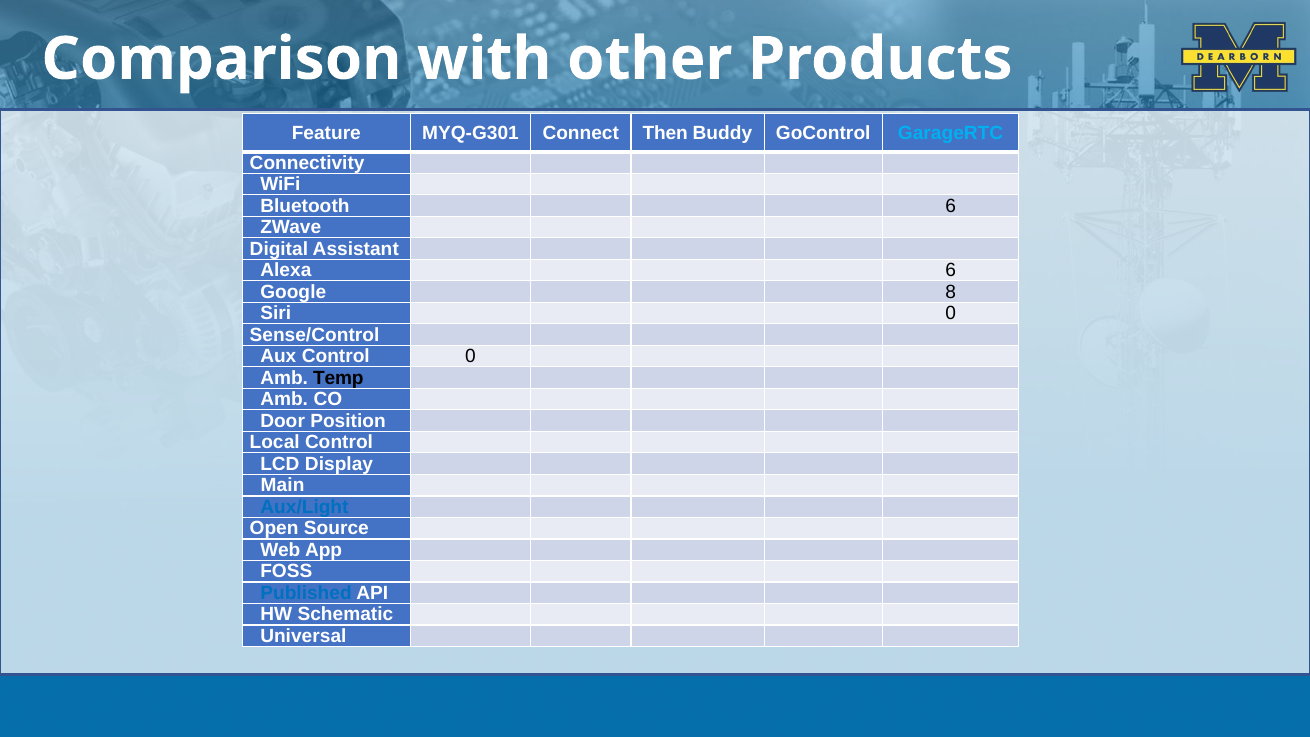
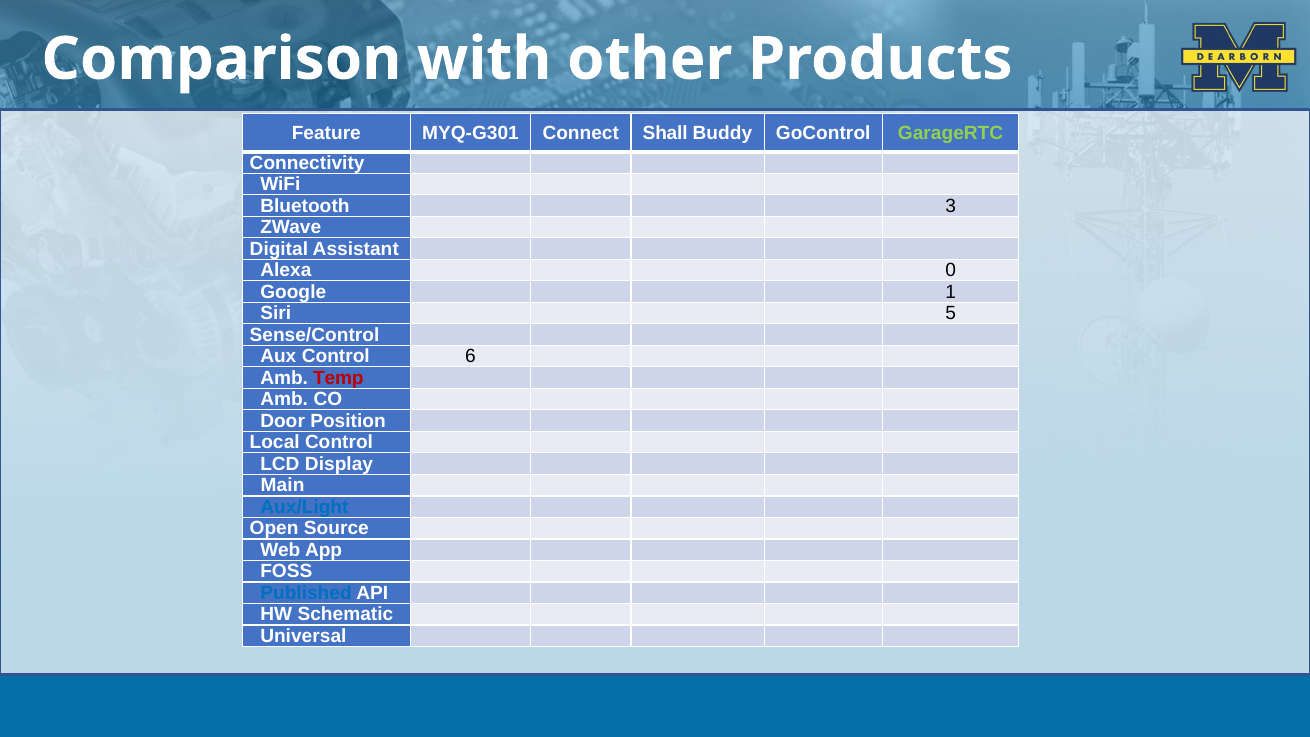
Then: Then -> Shall
GarageRTC colour: light blue -> light green
Bluetooth 6: 6 -> 3
Alexa 6: 6 -> 0
8: 8 -> 1
Siri 0: 0 -> 5
Control 0: 0 -> 6
Temp colour: black -> red
